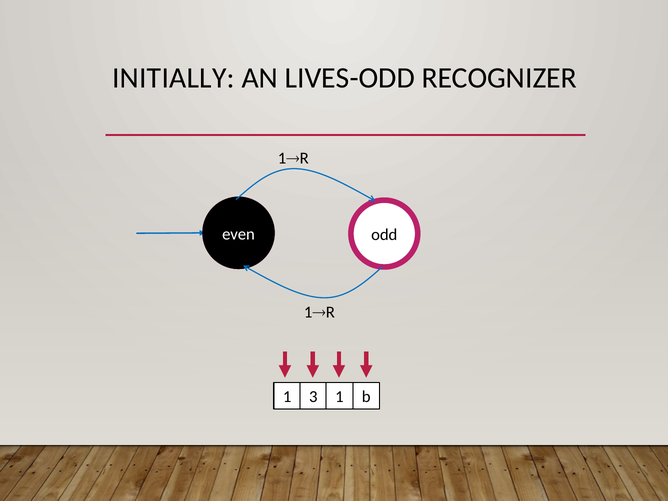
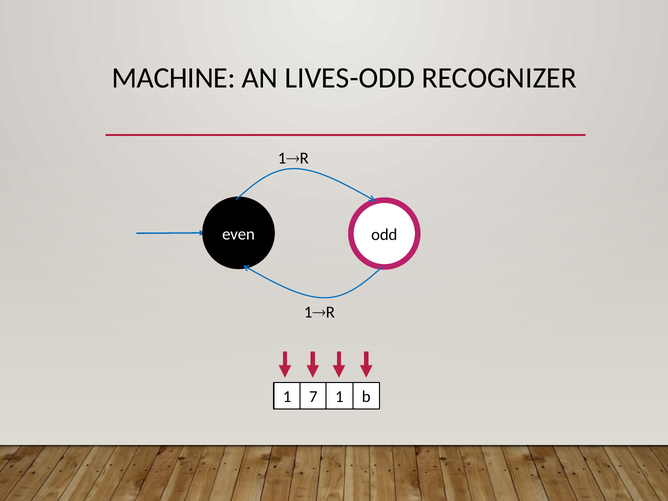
INITIALLY: INITIALLY -> MACHINE
3: 3 -> 7
